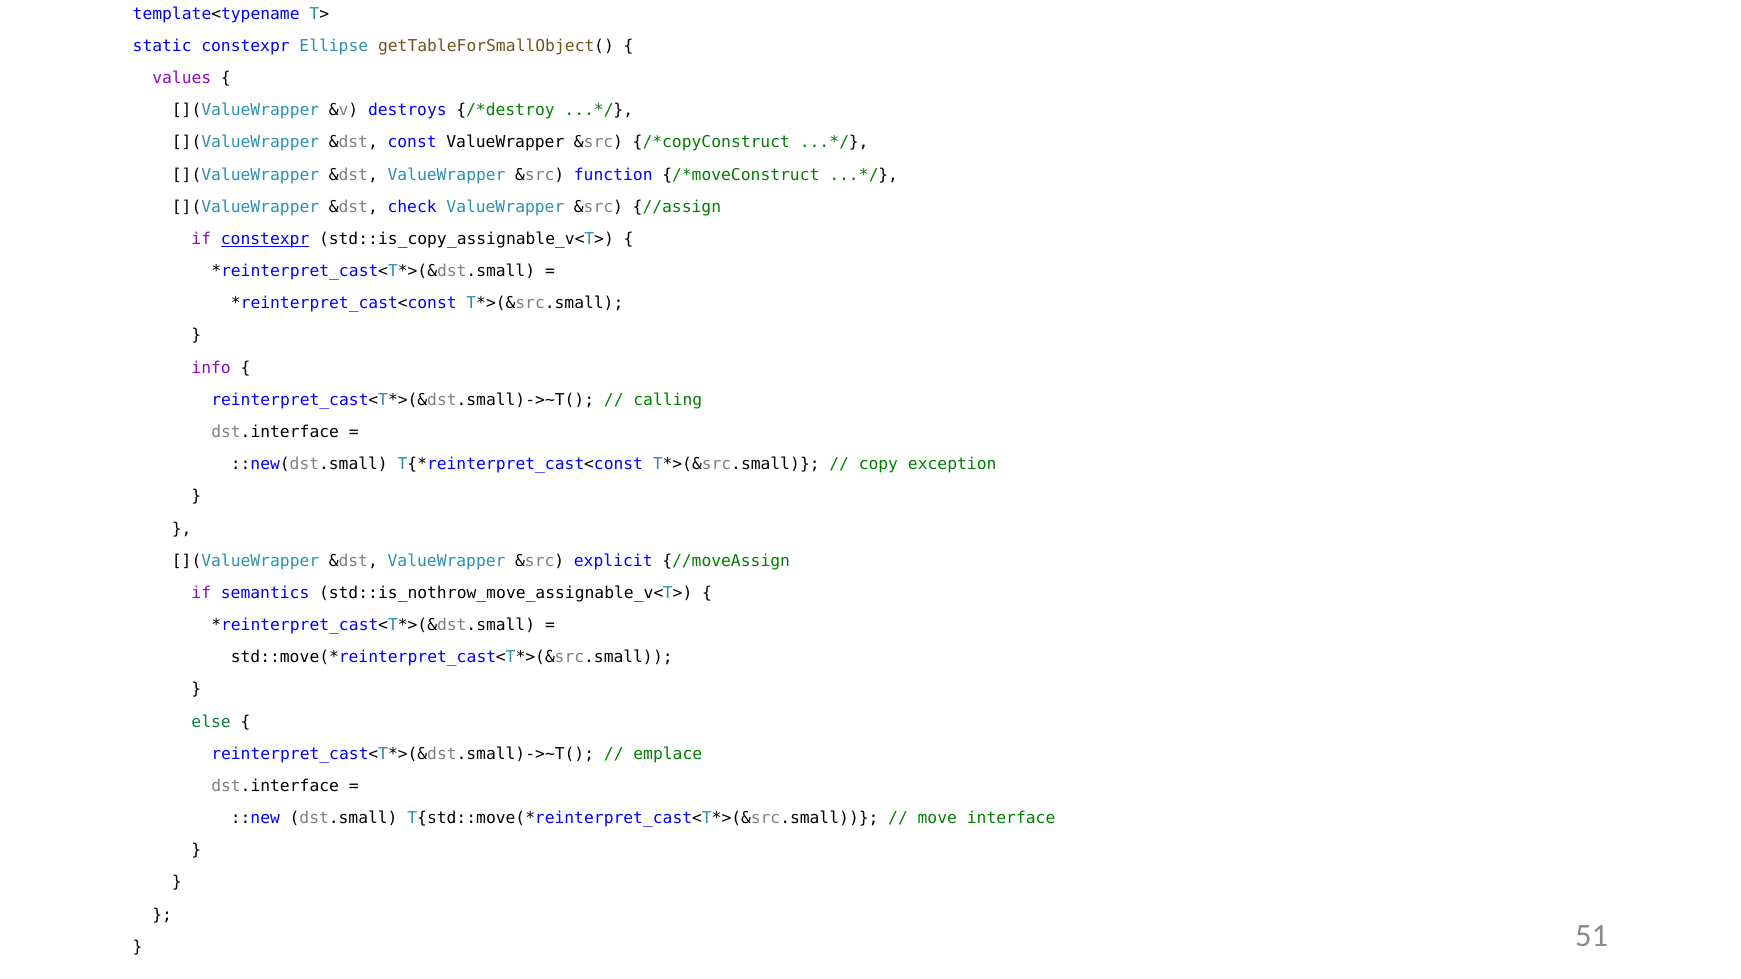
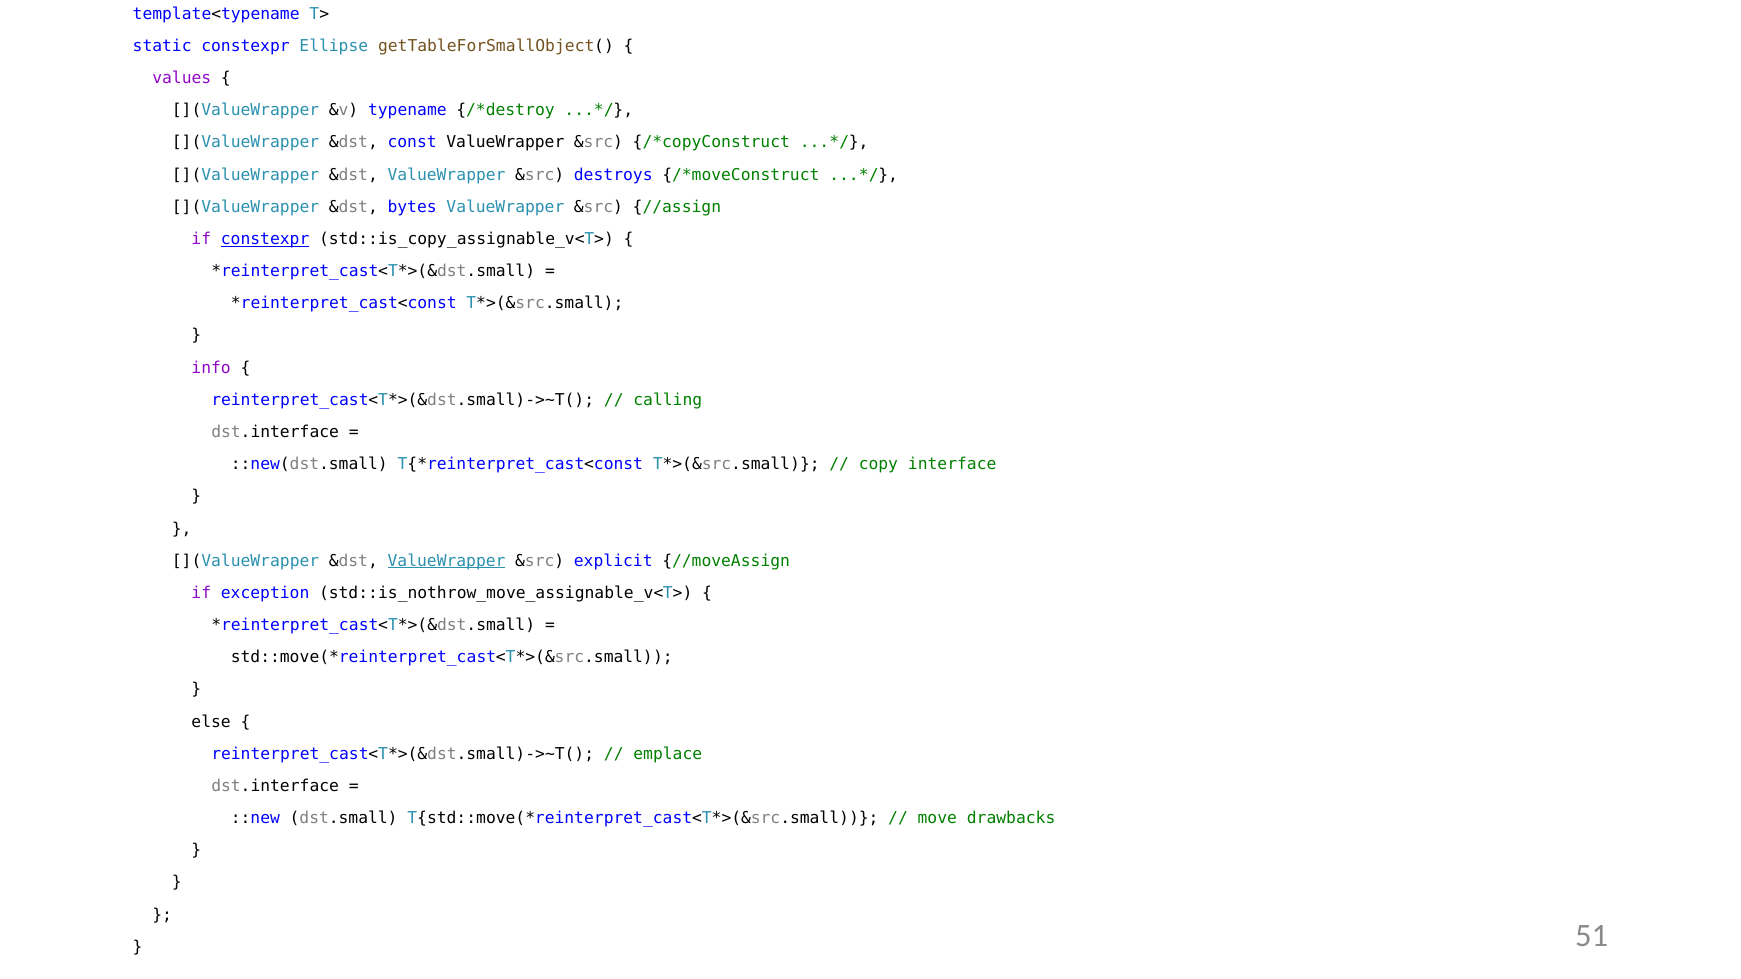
destroys: destroys -> typename
function: function -> destroys
check: check -> bytes
exception: exception -> interface
ValueWrapper at (447, 561) underline: none -> present
semantics: semantics -> exception
else colour: green -> black
interface: interface -> drawbacks
